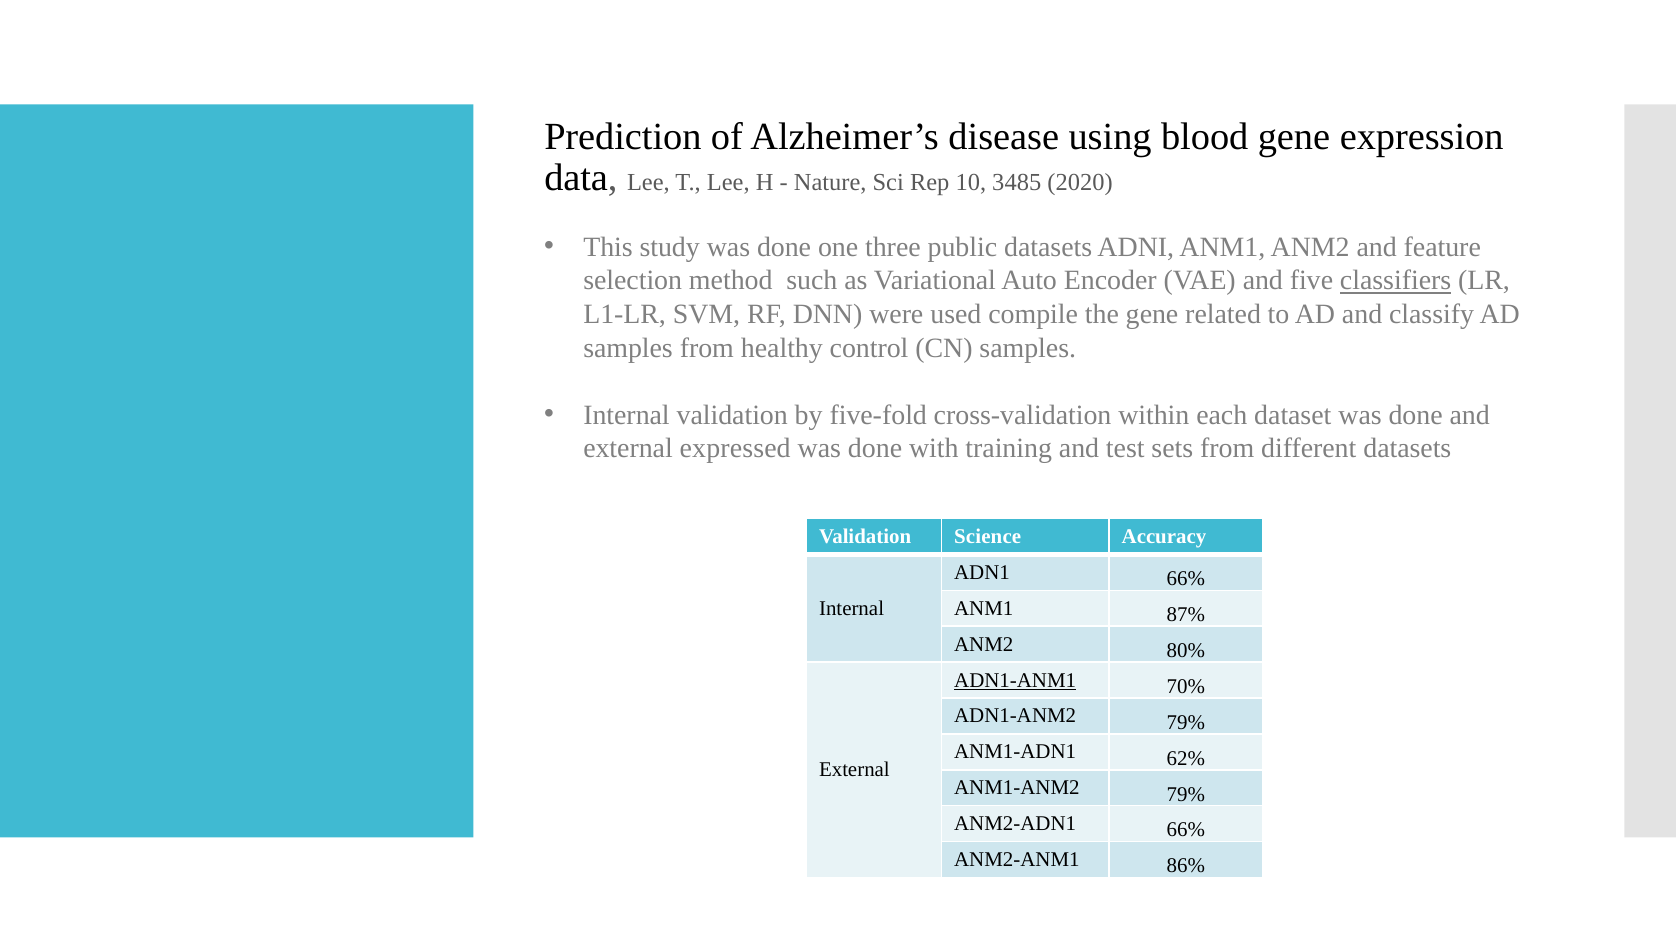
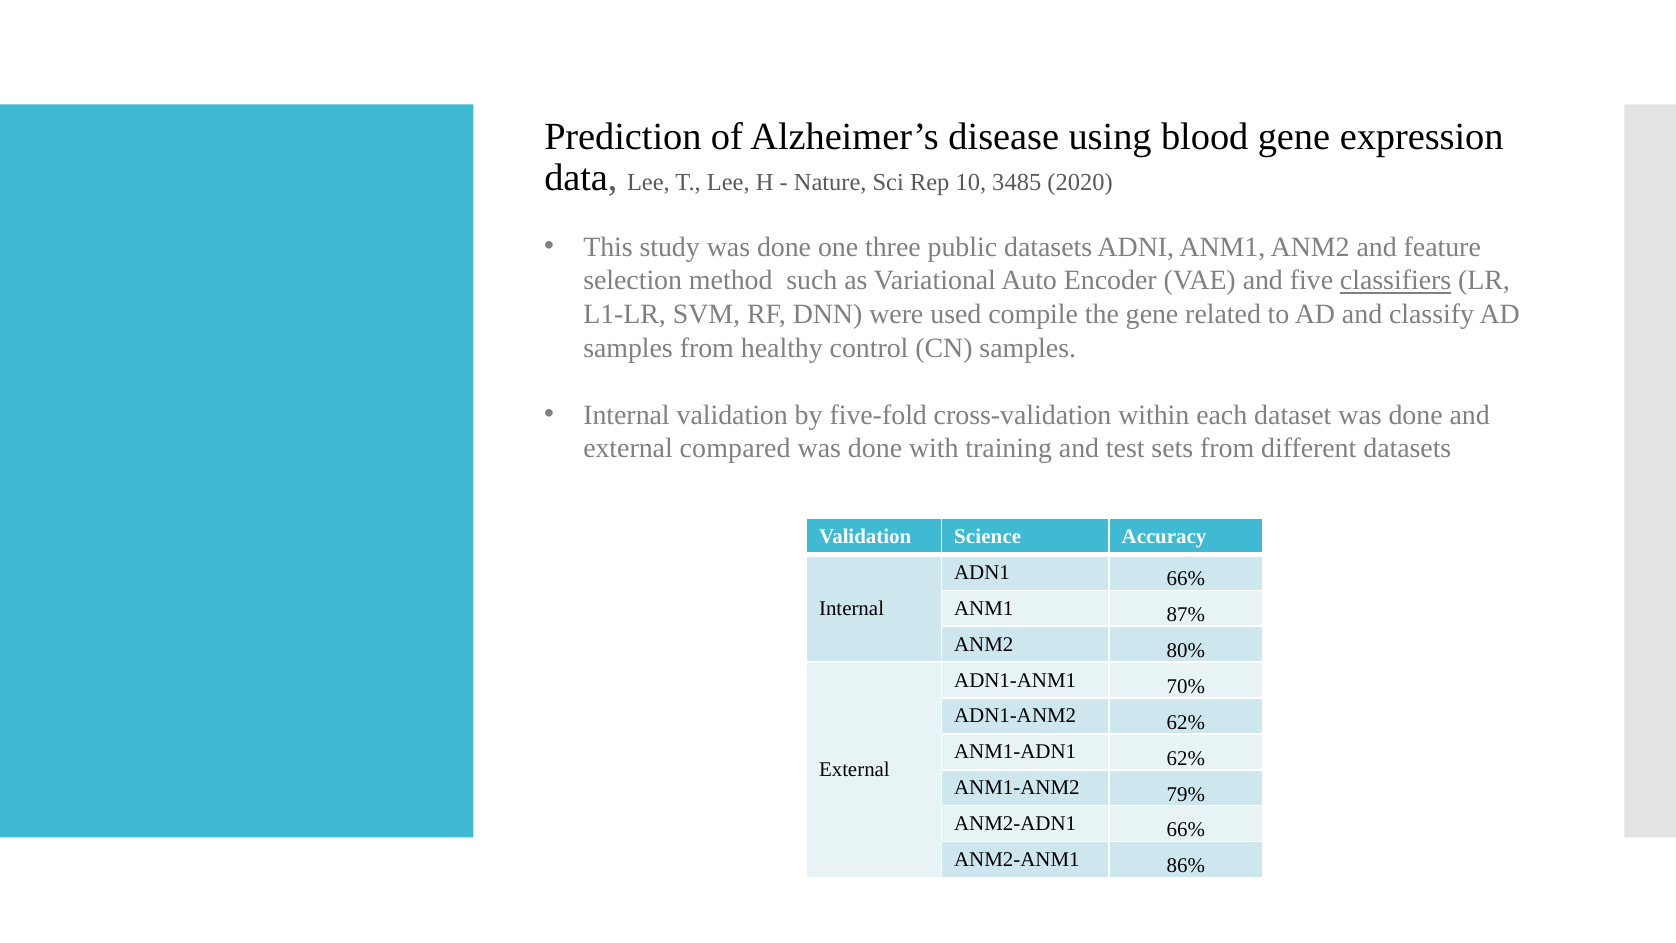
expressed: expressed -> compared
ADN1-ANM1 underline: present -> none
ADN1-ANM2 79%: 79% -> 62%
